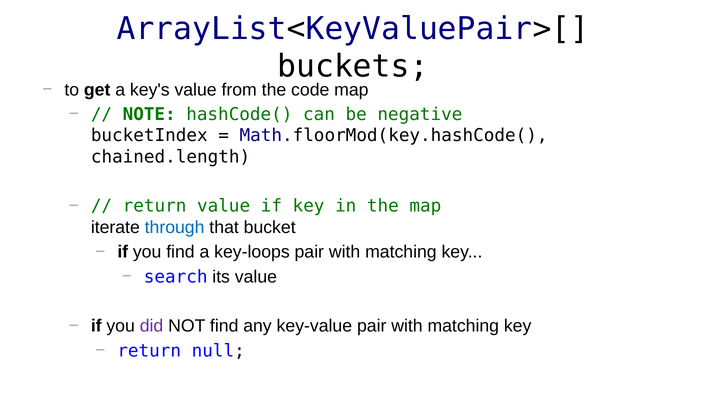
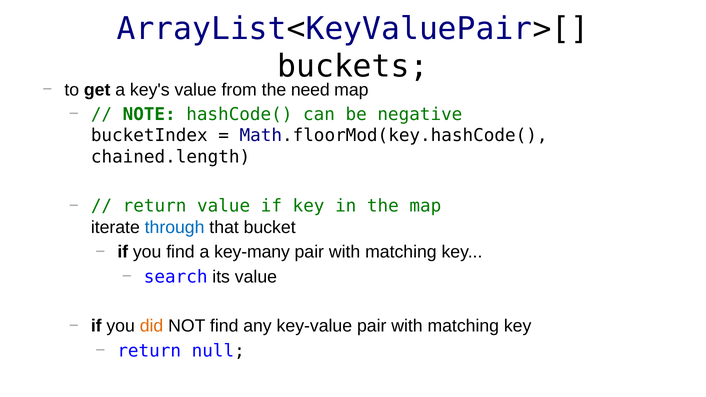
code: code -> need
key-loops: key-loops -> key-many
did colour: purple -> orange
